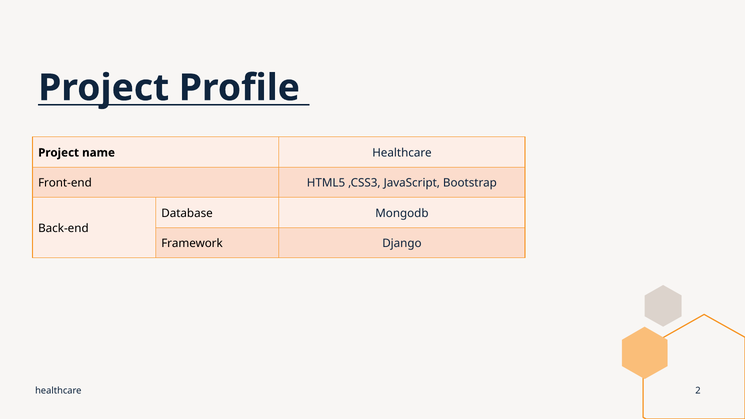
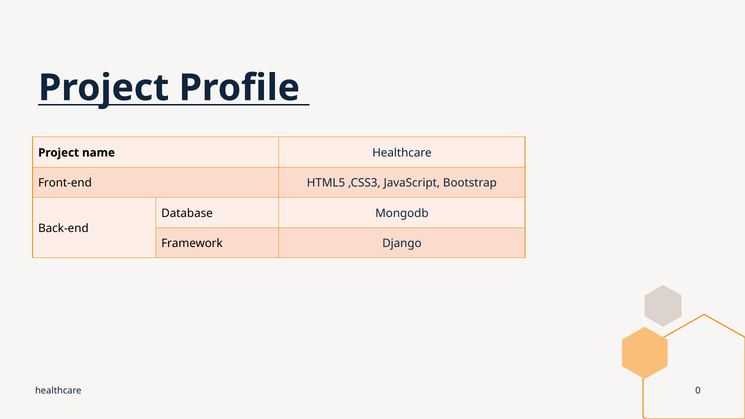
2: 2 -> 0
